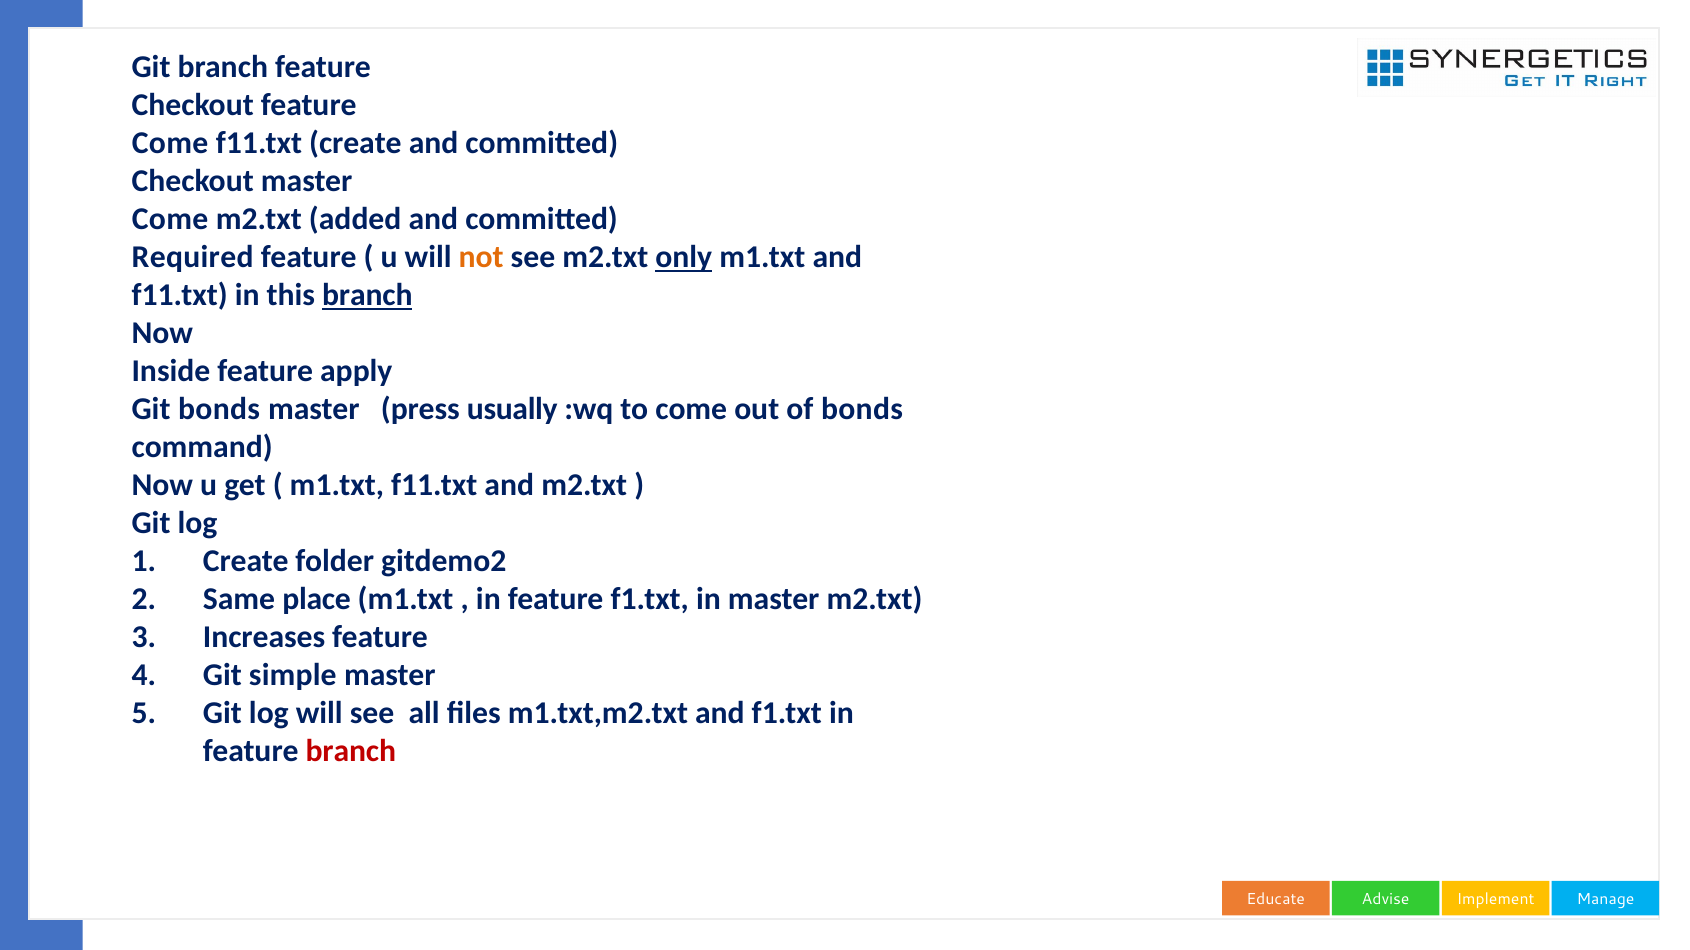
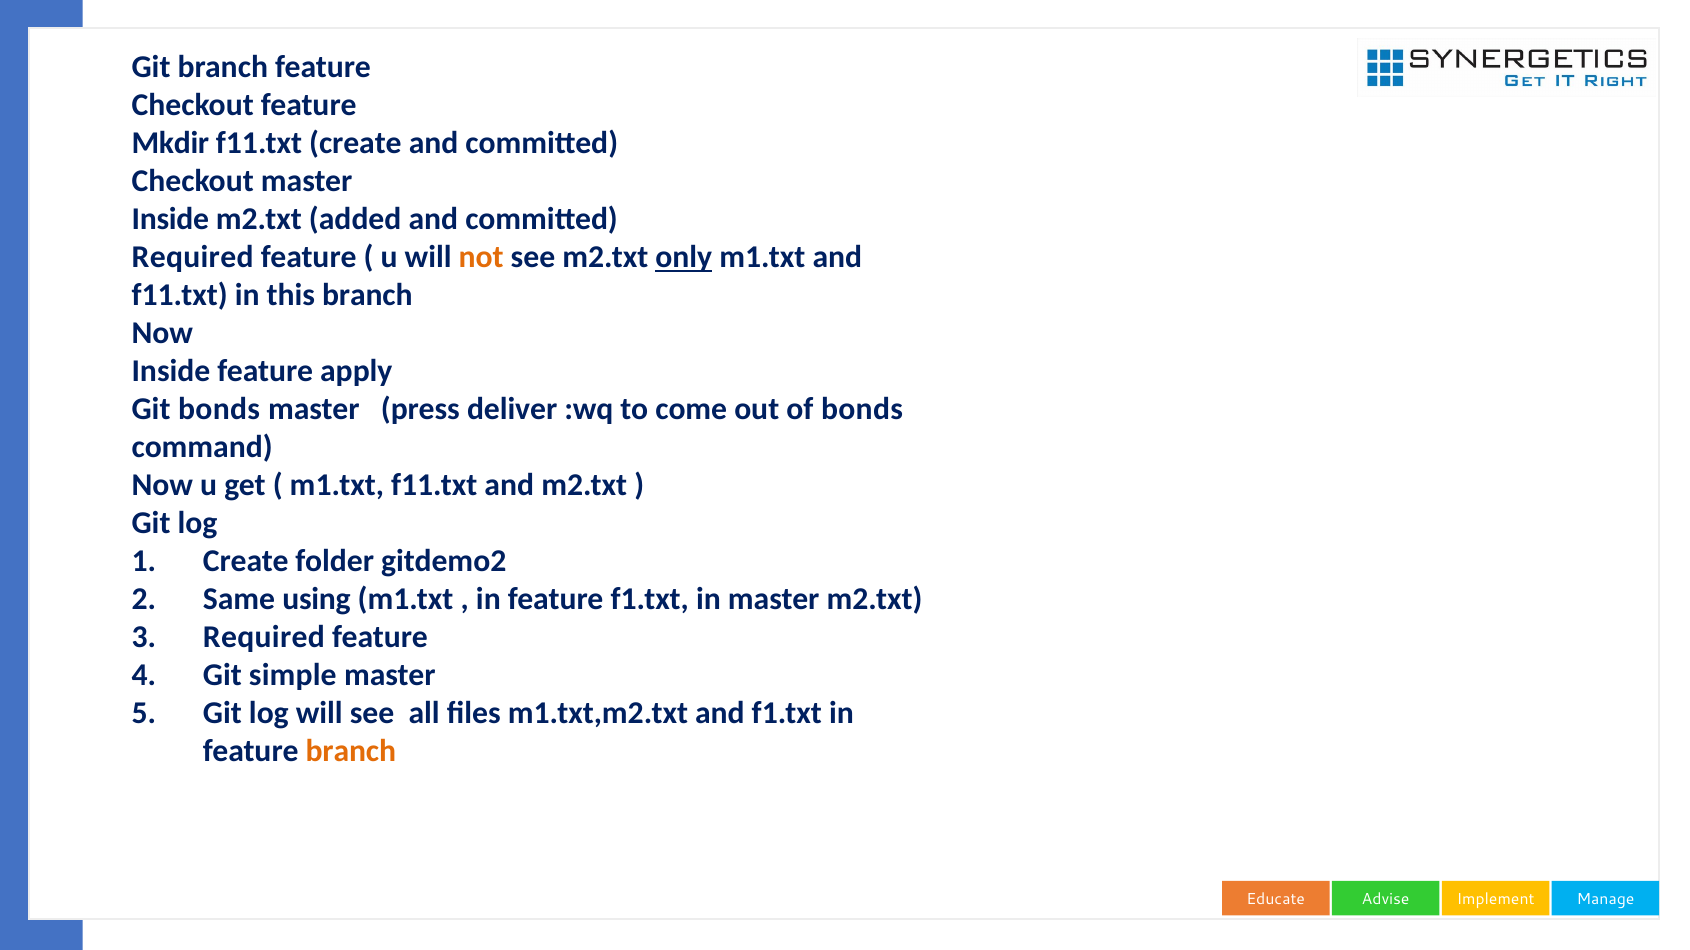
Come at (170, 144): Come -> Mkdir
Come at (170, 220): Come -> Inside
branch at (367, 296) underline: present -> none
usually: usually -> deliver
place: place -> using
Increases at (264, 638): Increases -> Required
branch at (351, 752) colour: red -> orange
